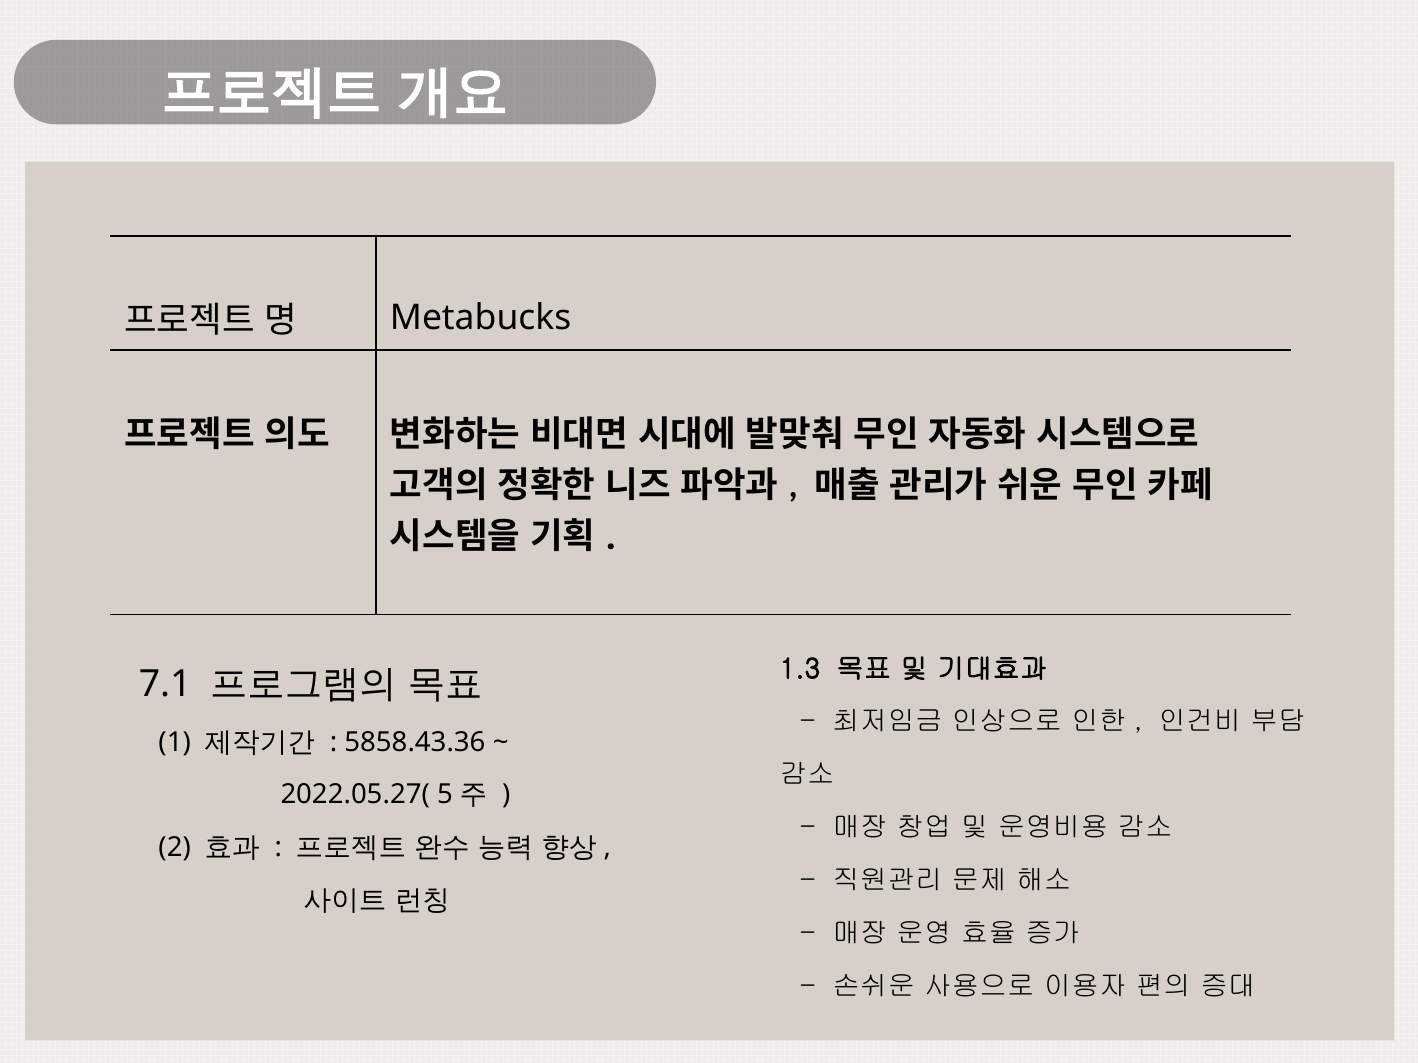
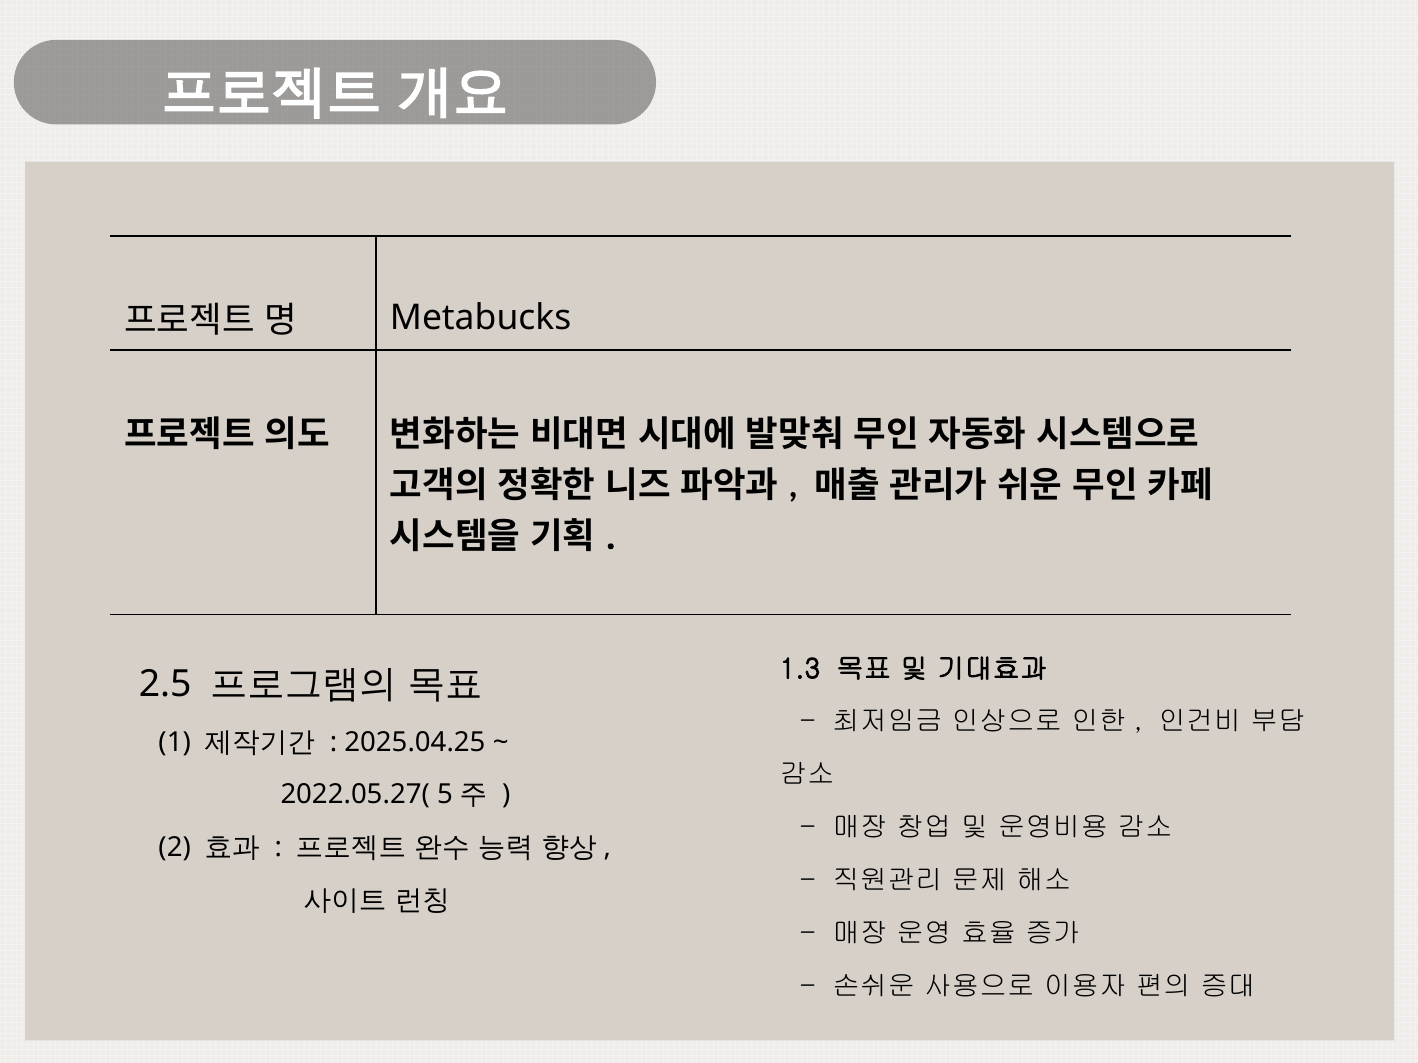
7.1: 7.1 -> 2.5
5858.43.36: 5858.43.36 -> 2025.04.25
